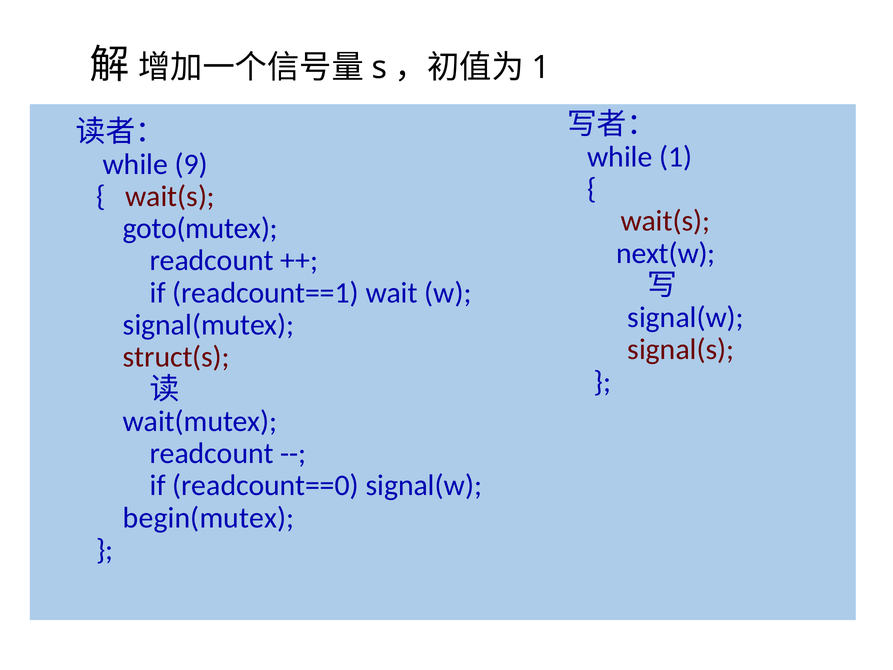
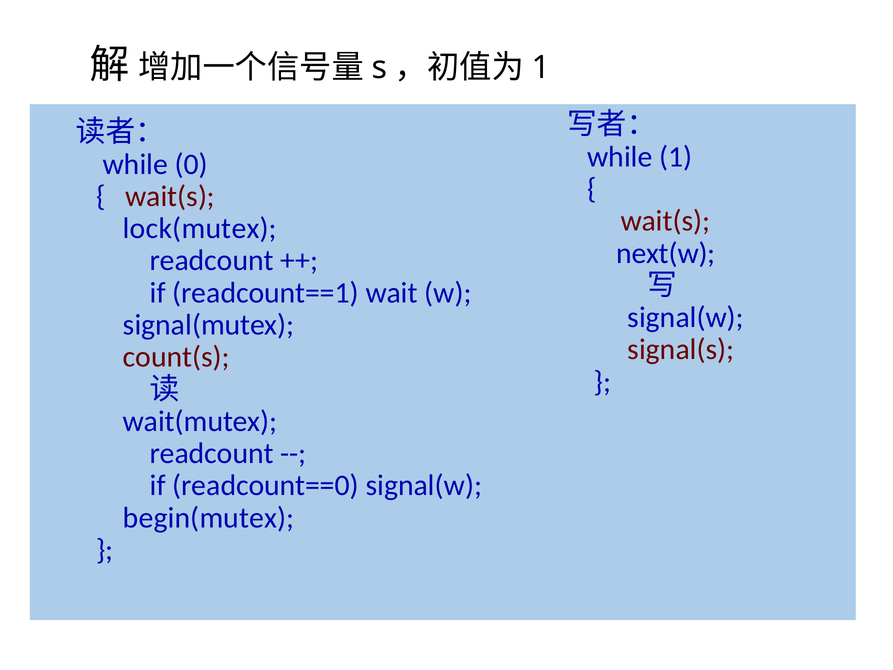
9: 9 -> 0
goto(mutex: goto(mutex -> lock(mutex
struct(s: struct(s -> count(s
